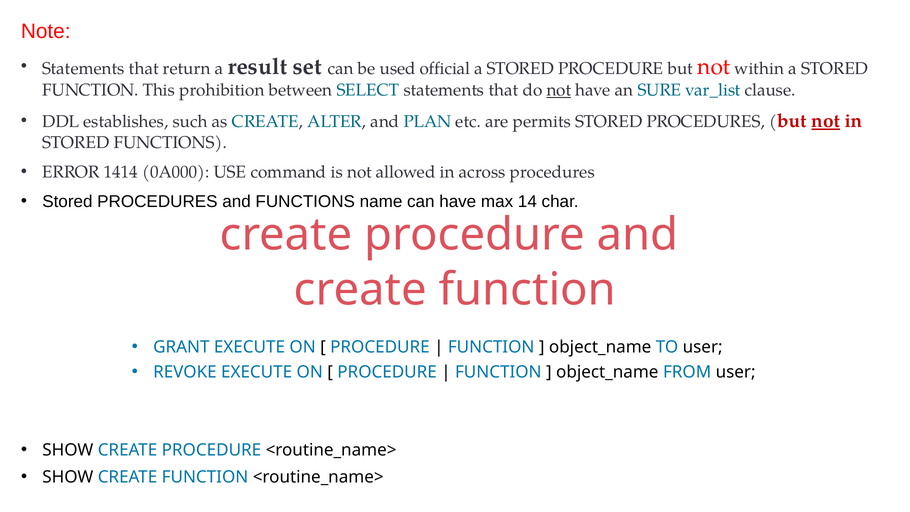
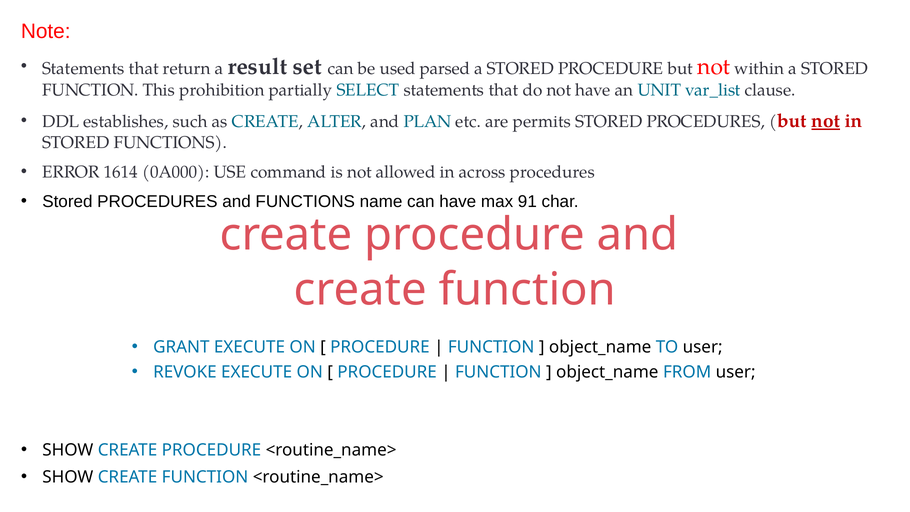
official: official -> parsed
between: between -> partially
not at (559, 90) underline: present -> none
SURE: SURE -> UNIT
1414: 1414 -> 1614
14: 14 -> 91
